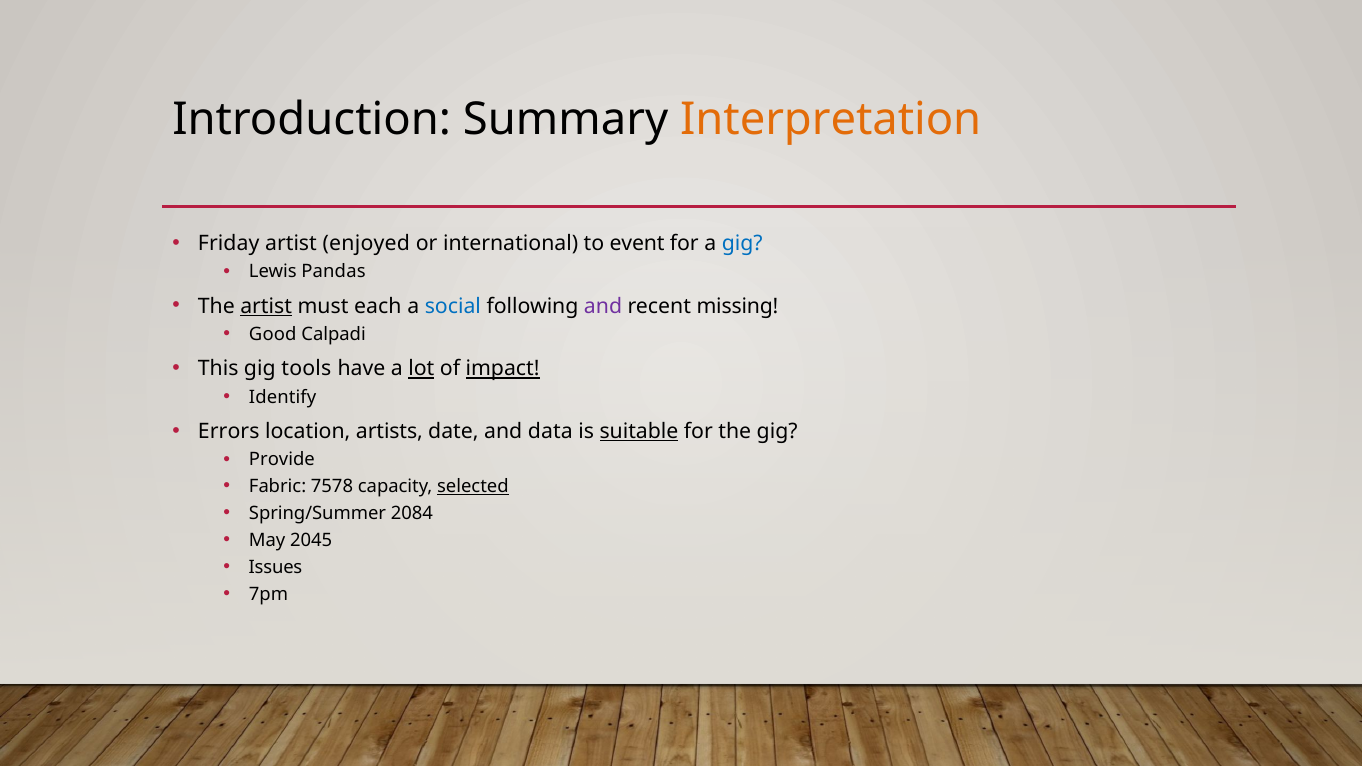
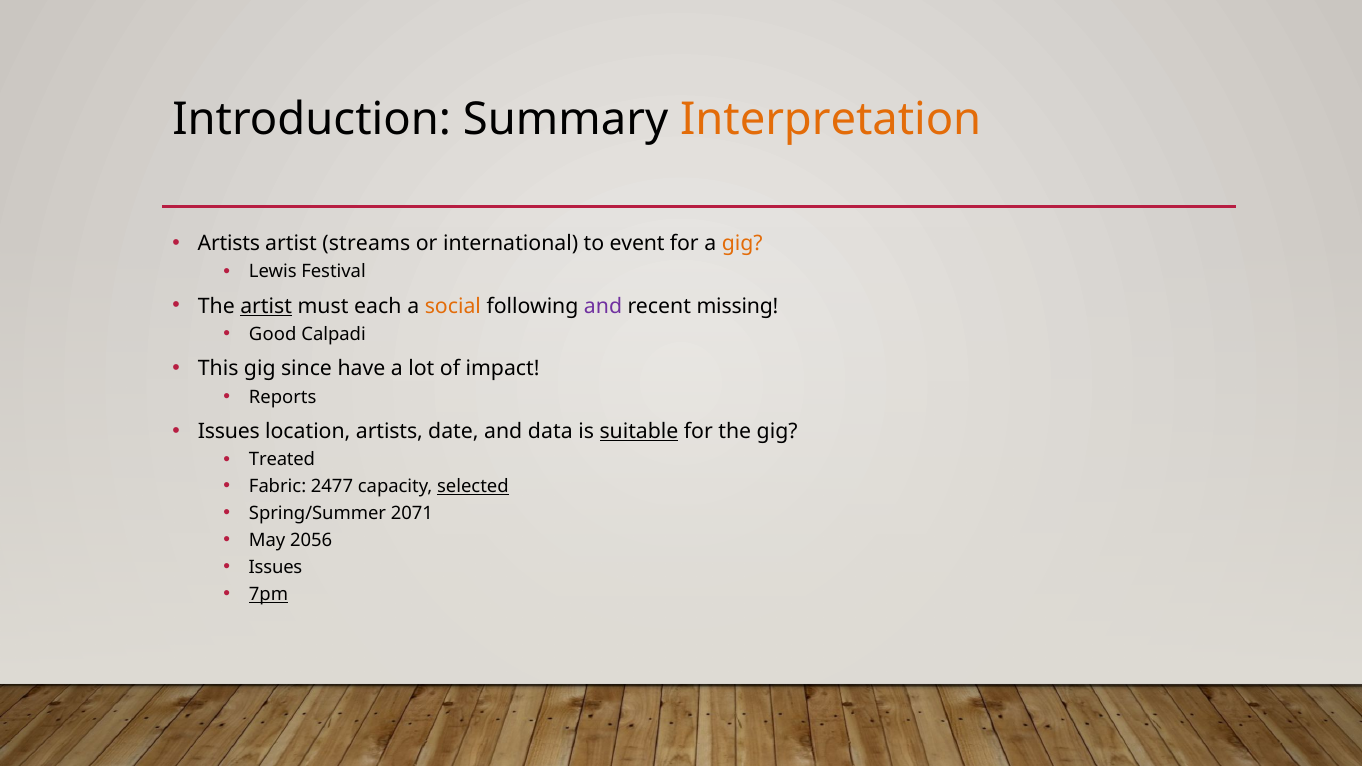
Friday at (229, 243): Friday -> Artists
enjoyed: enjoyed -> streams
gig at (742, 243) colour: blue -> orange
Pandas: Pandas -> Festival
social colour: blue -> orange
tools: tools -> since
lot underline: present -> none
impact underline: present -> none
Identify: Identify -> Reports
Errors at (229, 432): Errors -> Issues
Provide: Provide -> Treated
7578: 7578 -> 2477
2084: 2084 -> 2071
2045: 2045 -> 2056
7pm underline: none -> present
